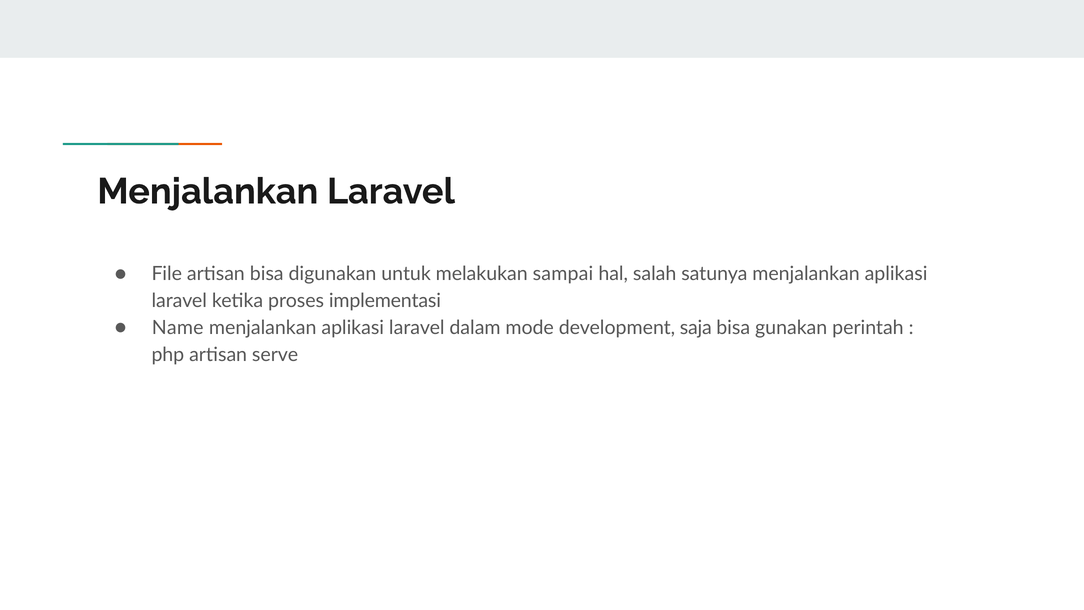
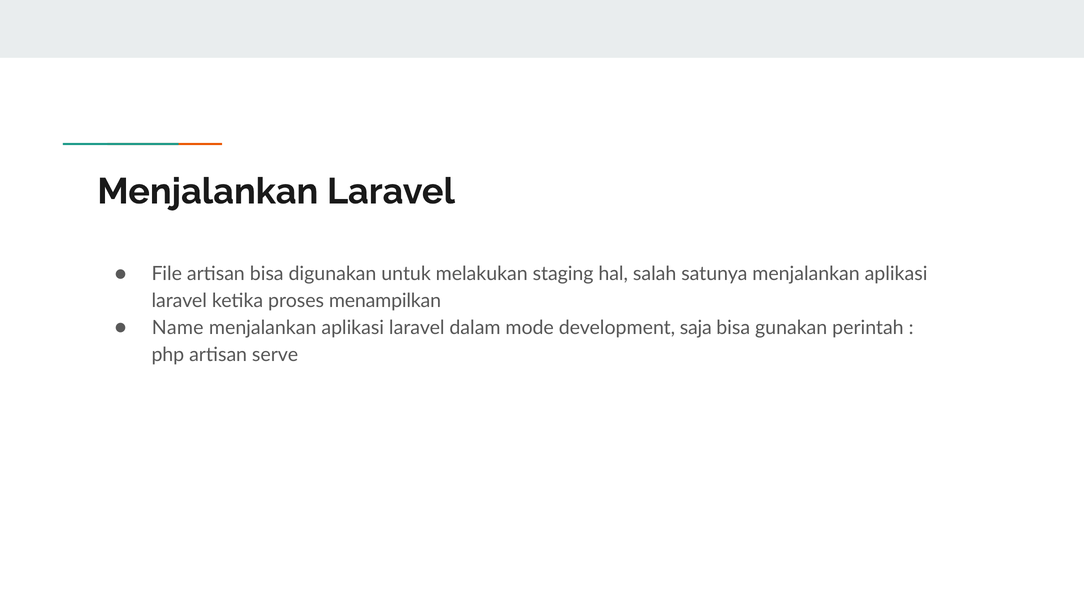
sampai: sampai -> staging
implementasi: implementasi -> menampilkan
